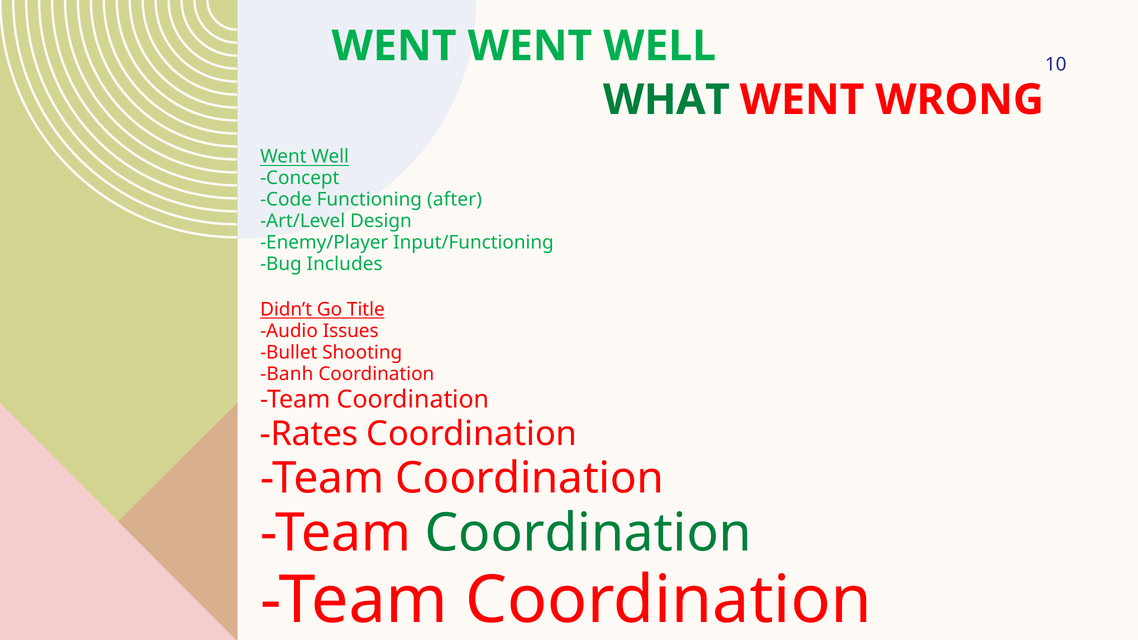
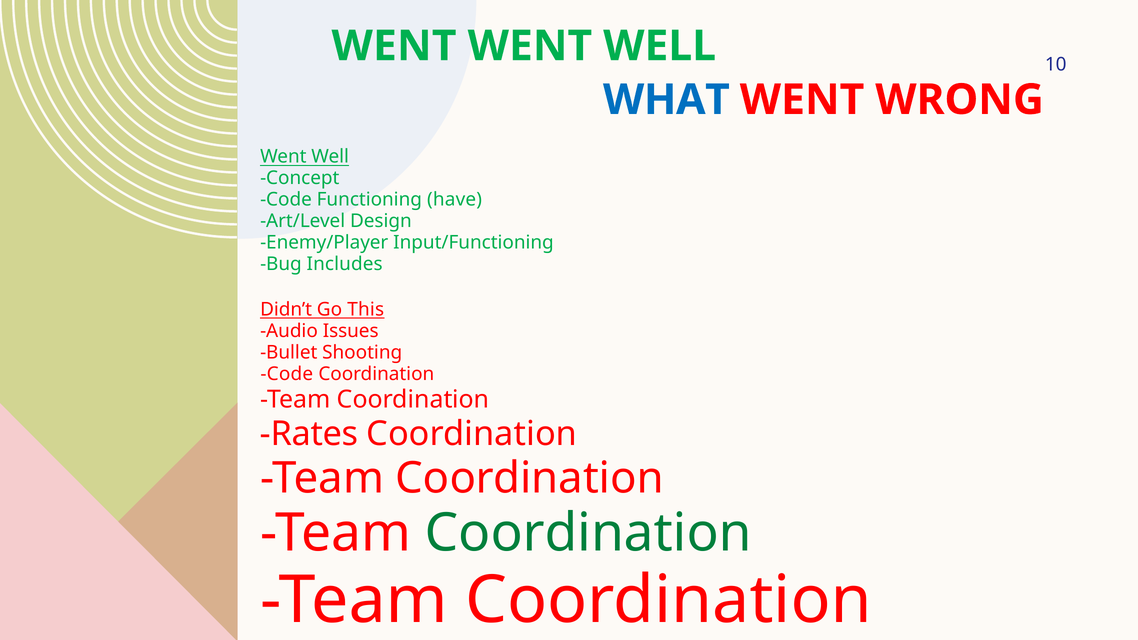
WHAT colour: green -> blue
after: after -> have
Title: Title -> This
Banh at (287, 374): Banh -> Code
